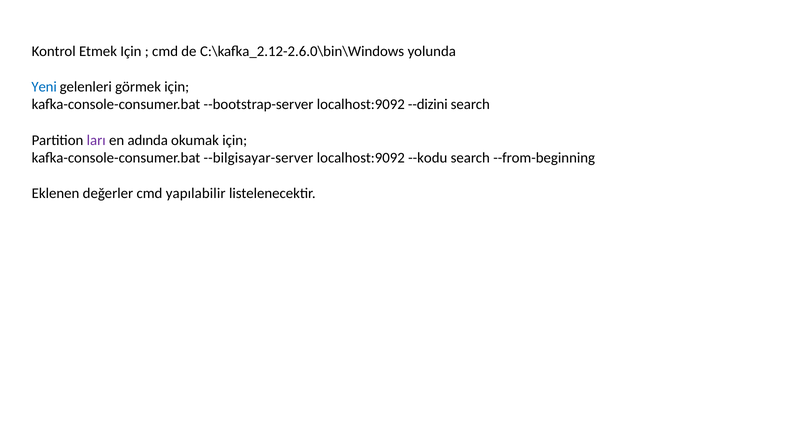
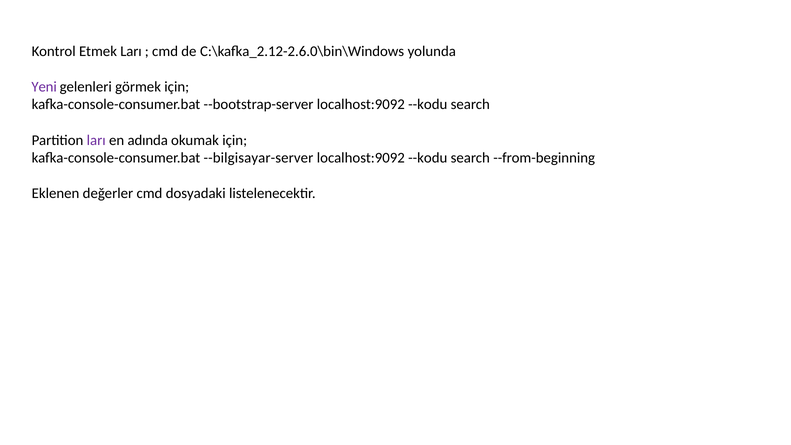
Etmek Için: Için -> Ları
Yeni colour: blue -> purple
--bootstrap-server localhost:9092 --dizini: --dizini -> --kodu
yapılabilir: yapılabilir -> dosyadaki
